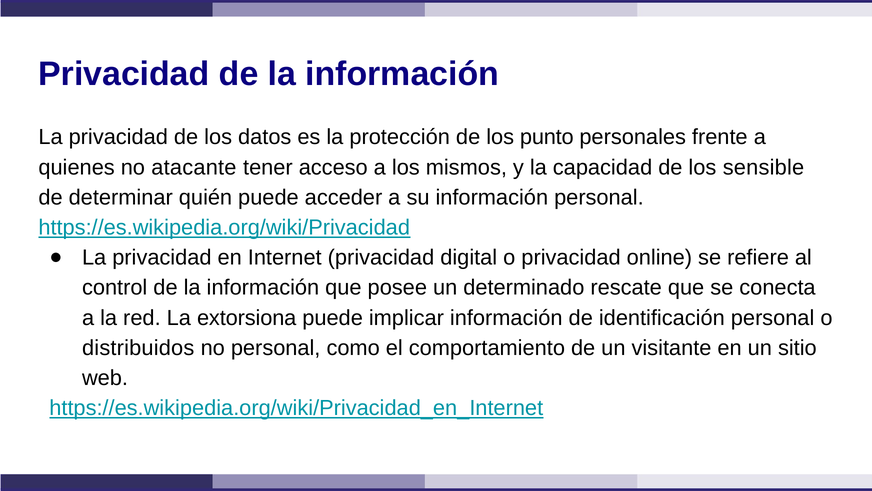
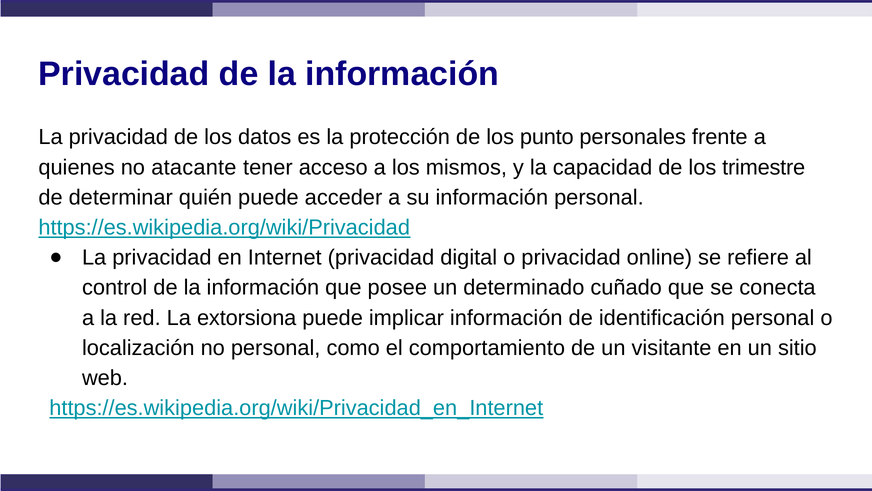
sensible: sensible -> trimestre
rescate: rescate -> cuñado
distribuidos: distribuidos -> localización
